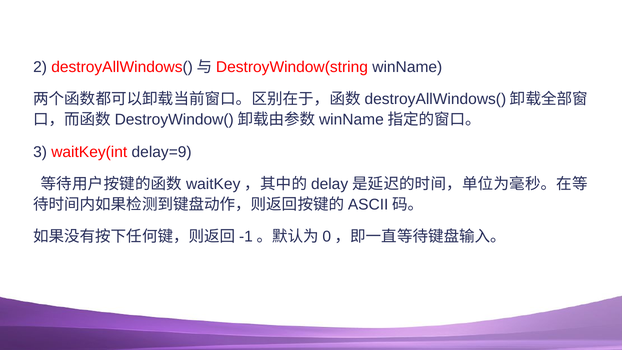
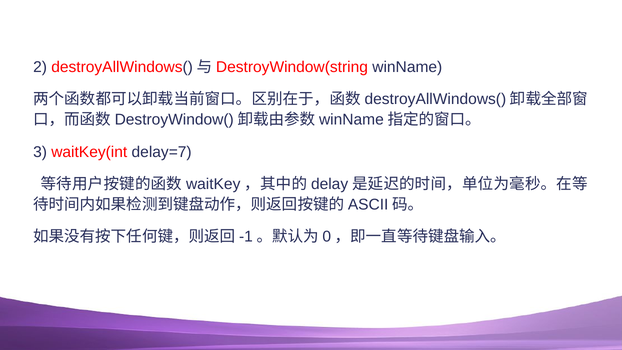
delay=9: delay=9 -> delay=7
